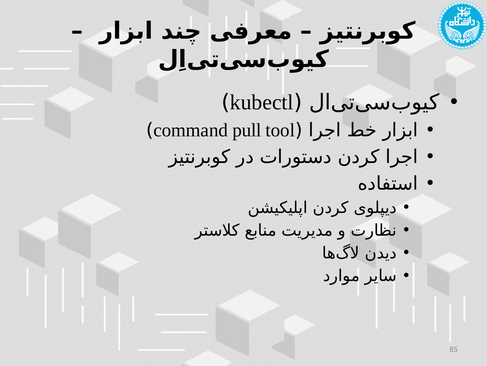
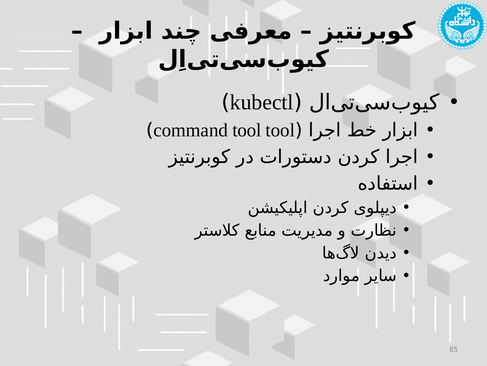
command pull: pull -> tool
